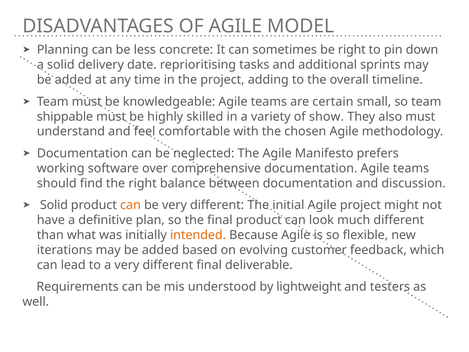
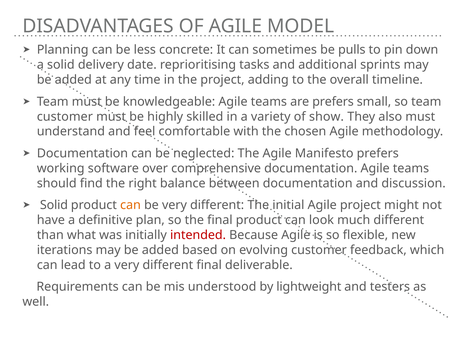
be right: right -> pulls
are certain: certain -> prefers
shippable at (65, 116): shippable -> customer
intended colour: orange -> red
